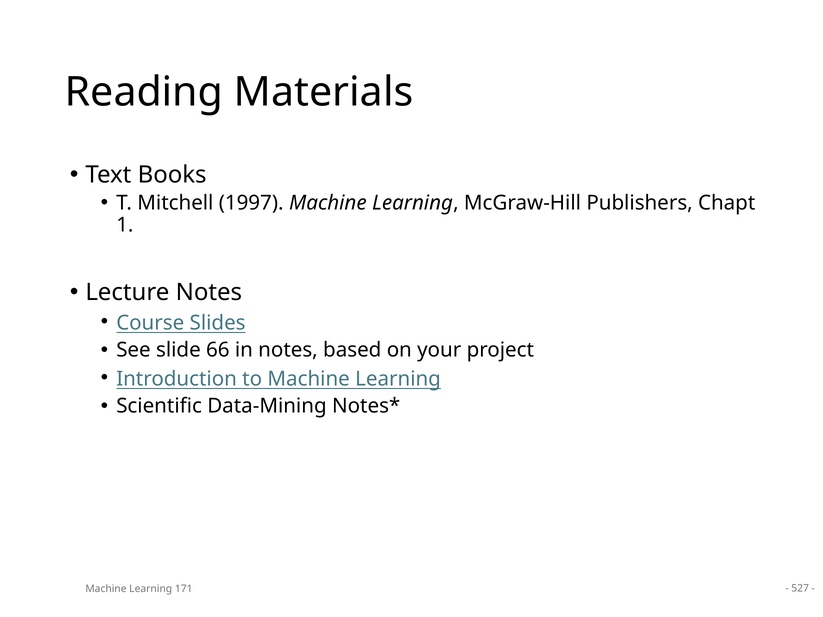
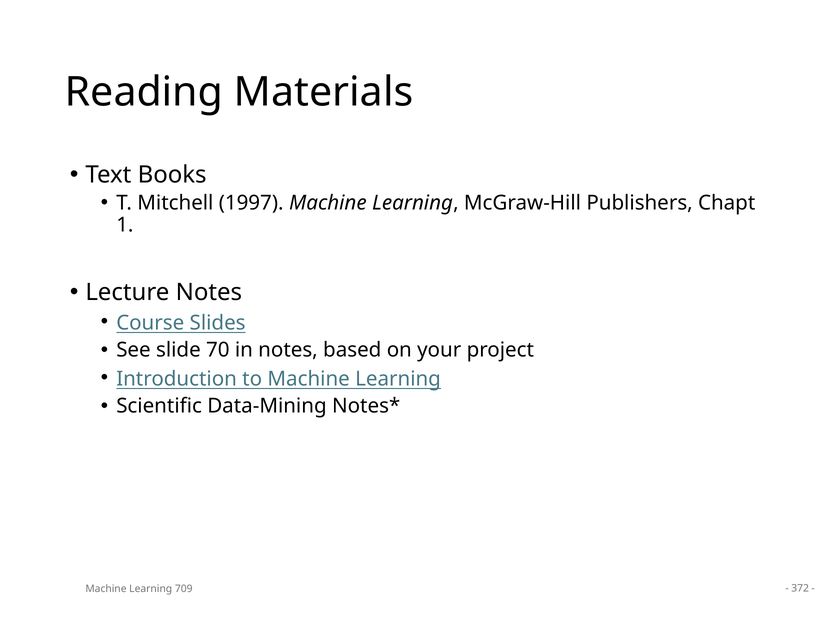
66: 66 -> 70
171: 171 -> 709
527: 527 -> 372
